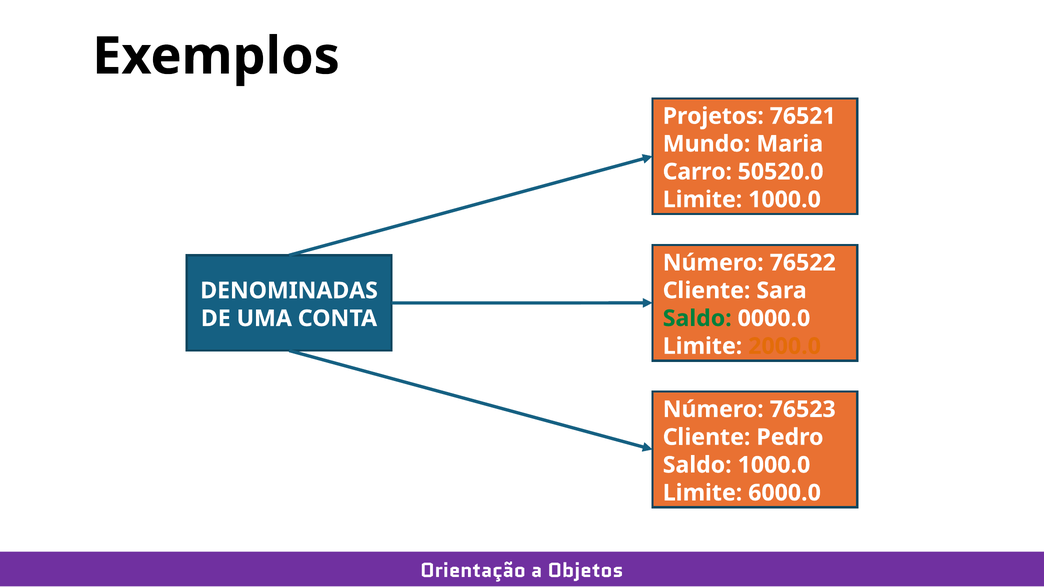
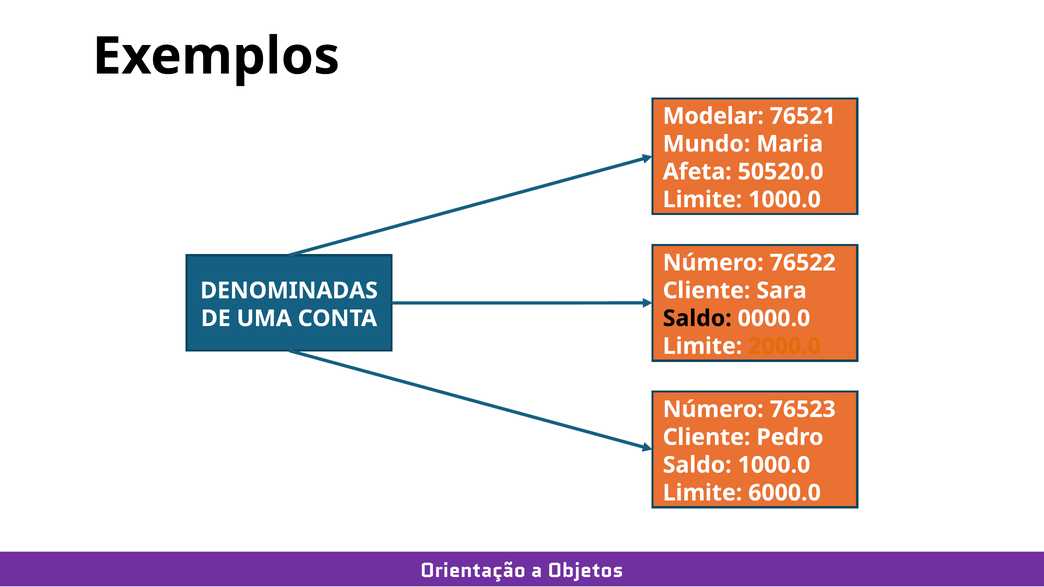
Projetos: Projetos -> Modelar
Carro: Carro -> Afeta
Saldo at (697, 319) colour: green -> black
